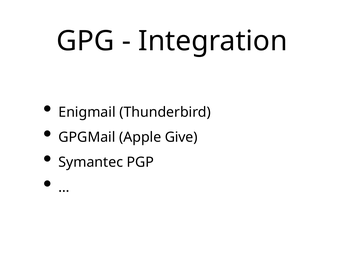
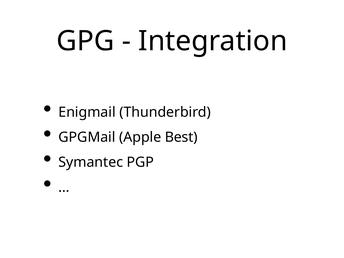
Give: Give -> Best
